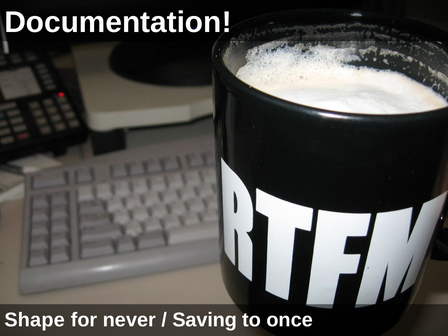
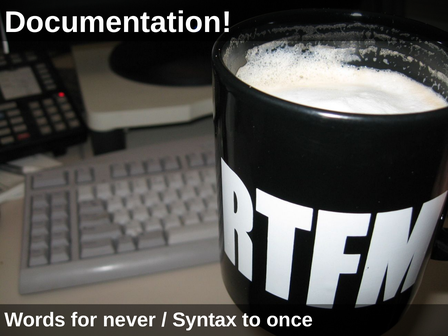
Shape: Shape -> Words
Saving: Saving -> Syntax
